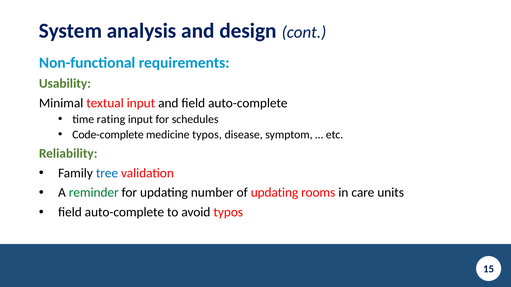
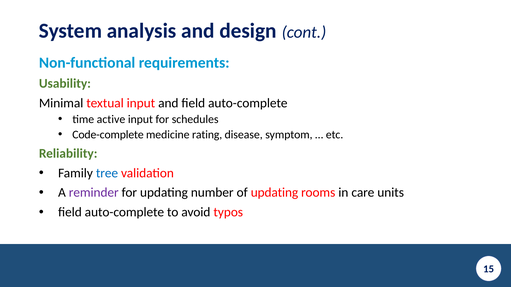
rating: rating -> active
medicine typos: typos -> rating
reminder colour: green -> purple
